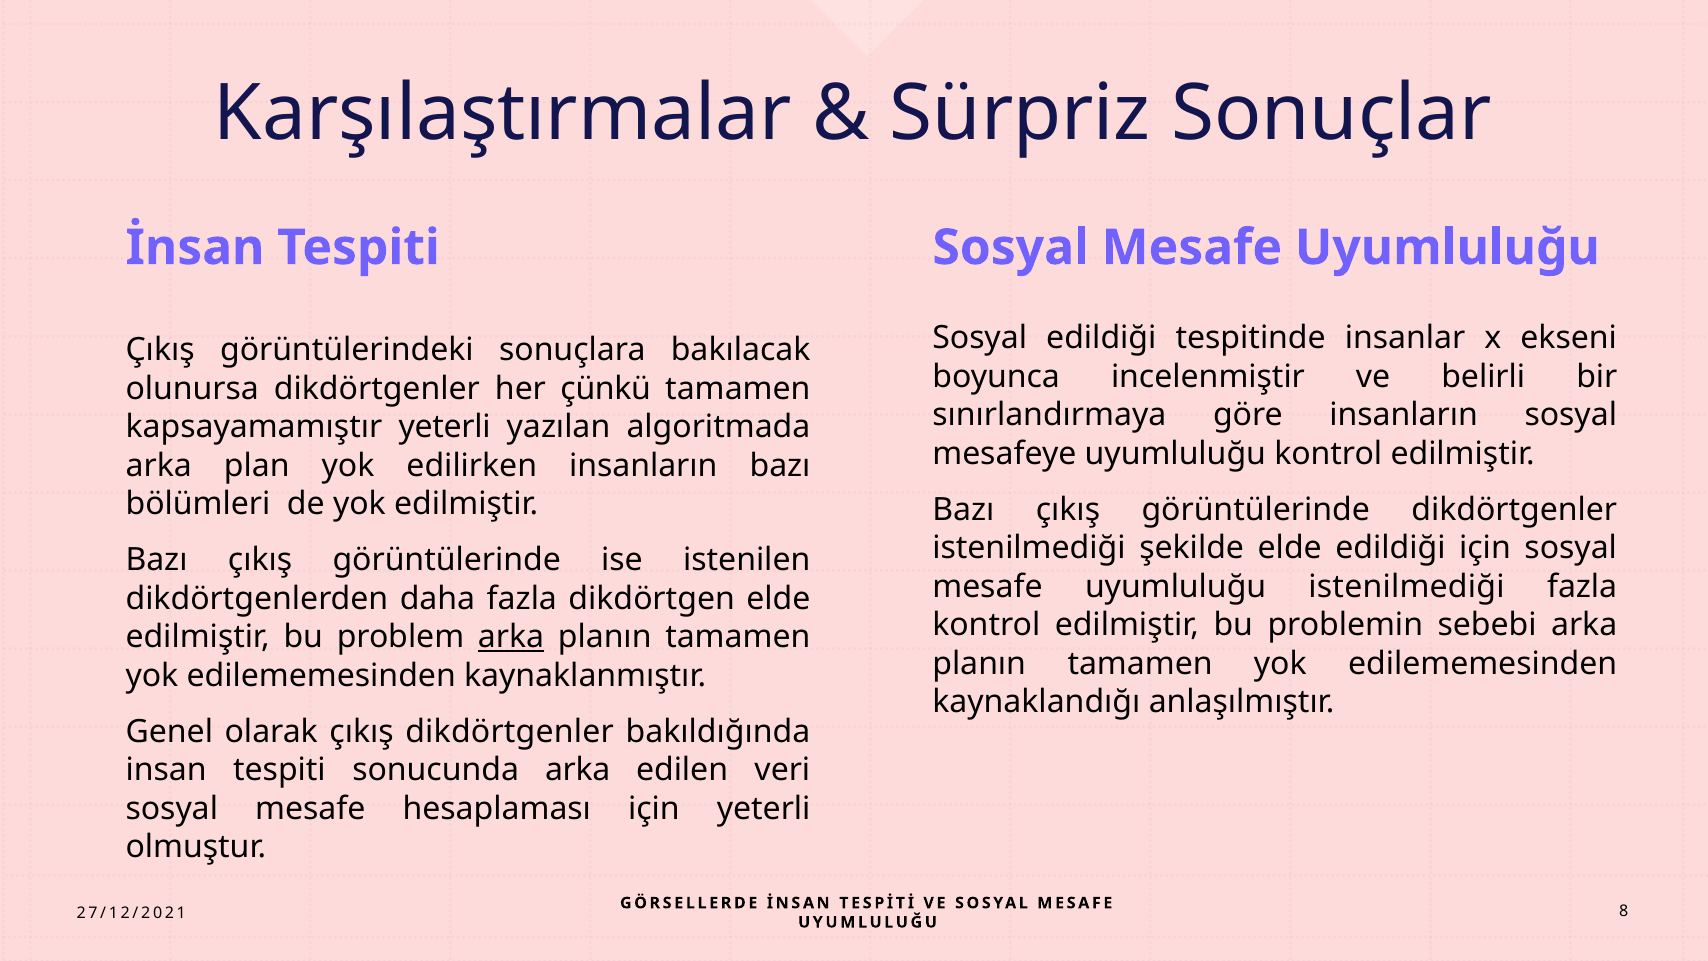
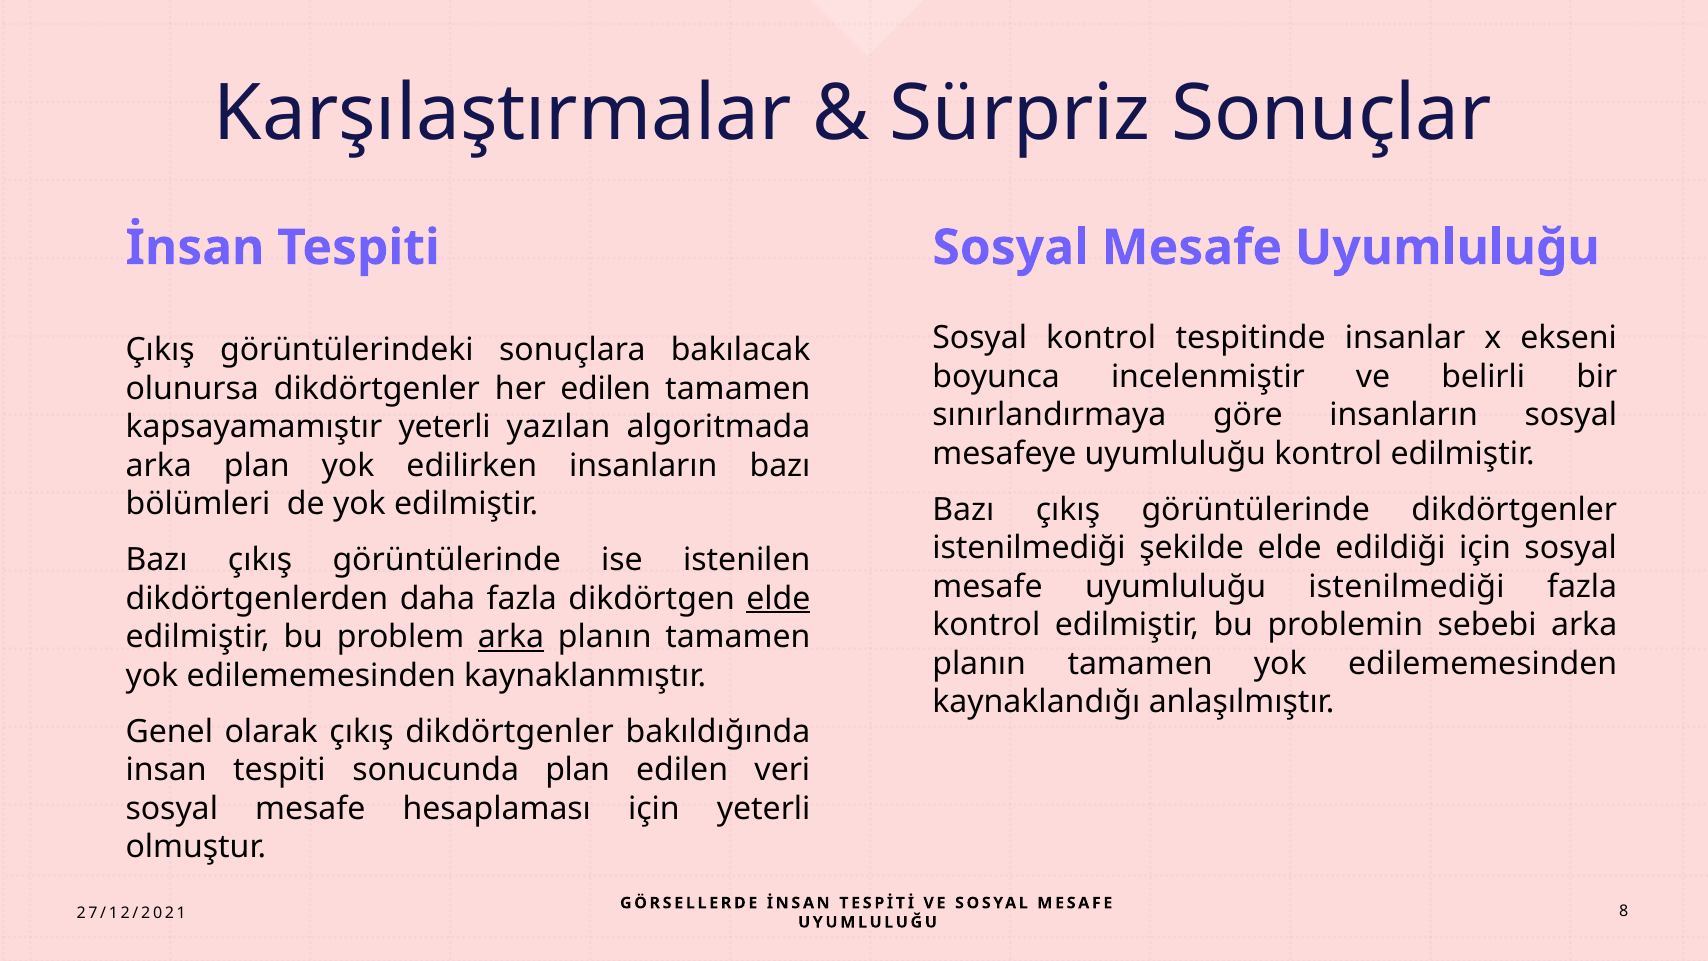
Sosyal edildiği: edildiği -> kontrol
her çünkü: çünkü -> edilen
elde at (778, 599) underline: none -> present
sonucunda arka: arka -> plan
